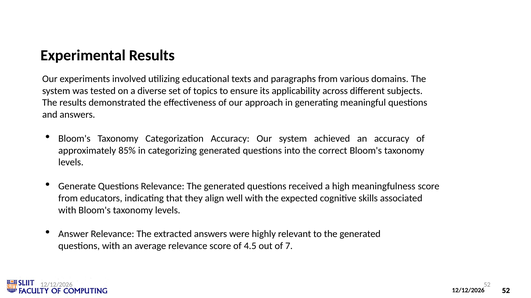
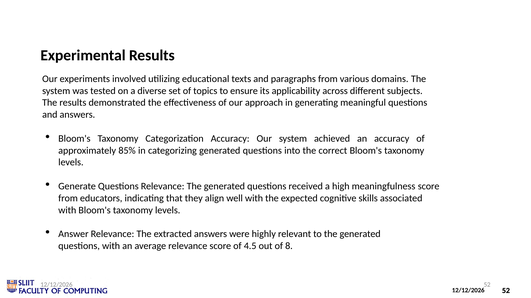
7: 7 -> 8
